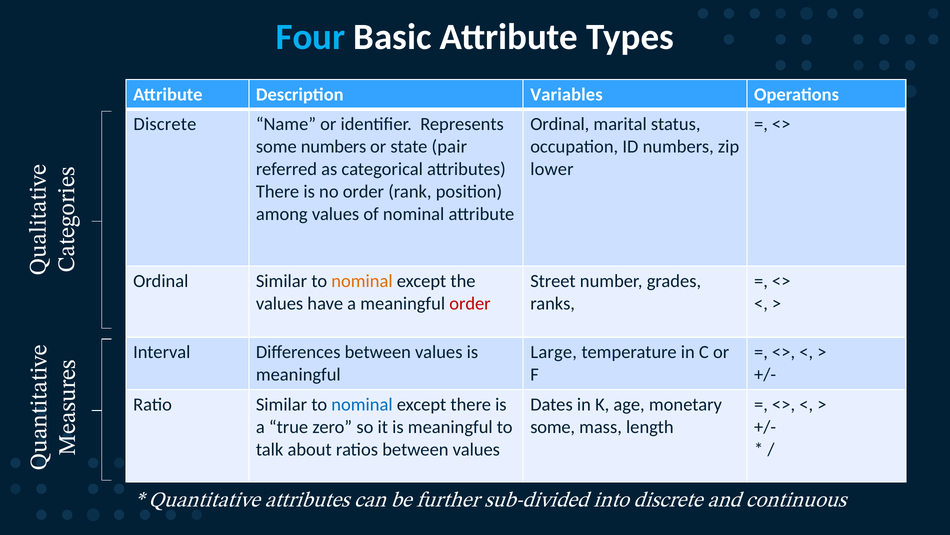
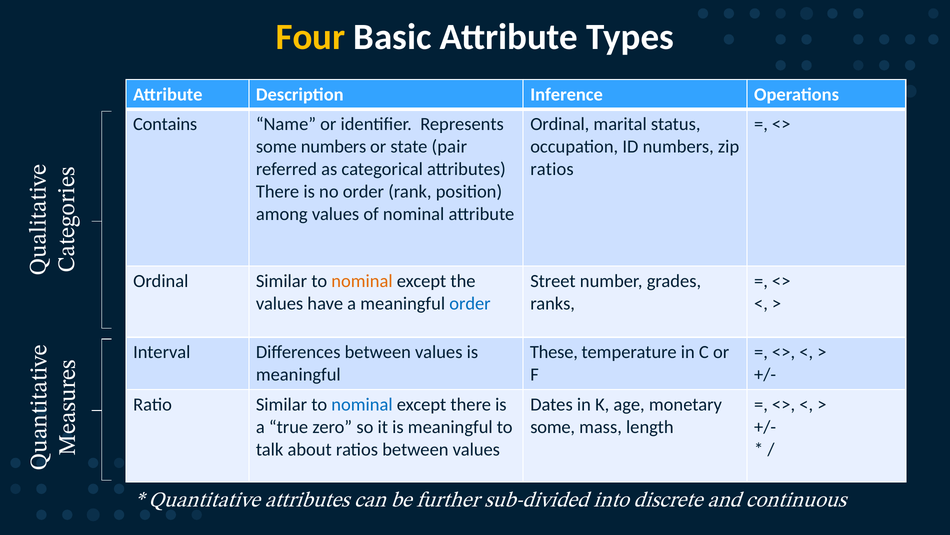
Four colour: light blue -> yellow
Variables: Variables -> Inference
Discrete at (165, 124): Discrete -> Contains
lower at (552, 169): lower -> ratios
order at (470, 303) colour: red -> blue
Large: Large -> These
